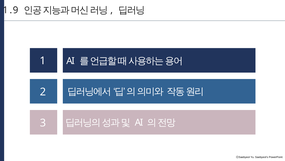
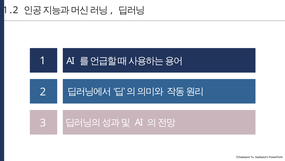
9 at (16, 10): 9 -> 2
